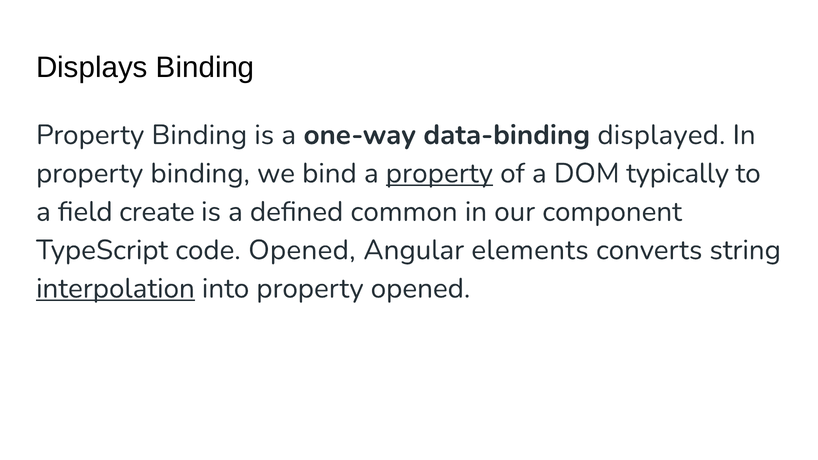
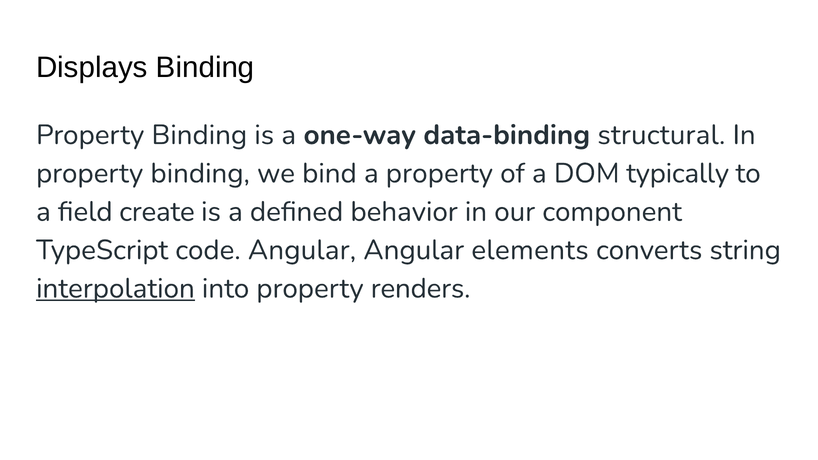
displayed: displayed -> structural
property at (439, 173) underline: present -> none
common: common -> behavior
code Opened: Opened -> Angular
property opened: opened -> renders
